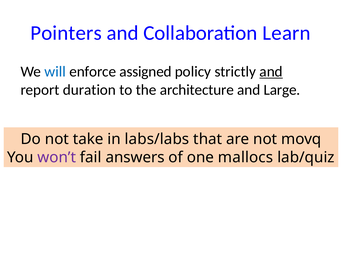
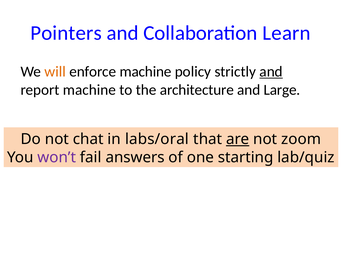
will colour: blue -> orange
enforce assigned: assigned -> machine
report duration: duration -> machine
take: take -> chat
labs/labs: labs/labs -> labs/oral
are underline: none -> present
movq: movq -> zoom
mallocs: mallocs -> starting
